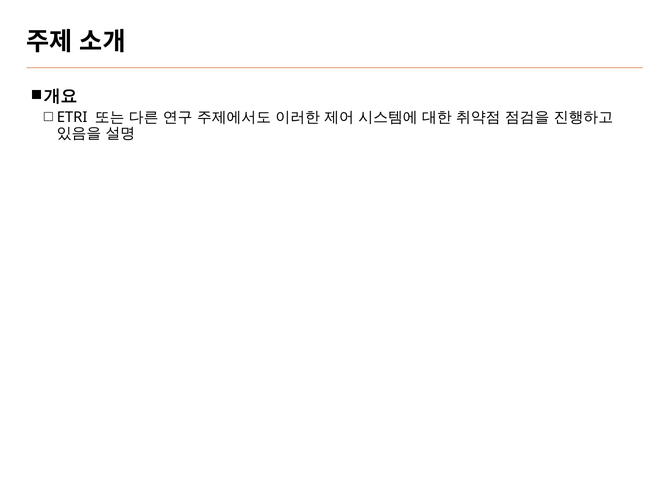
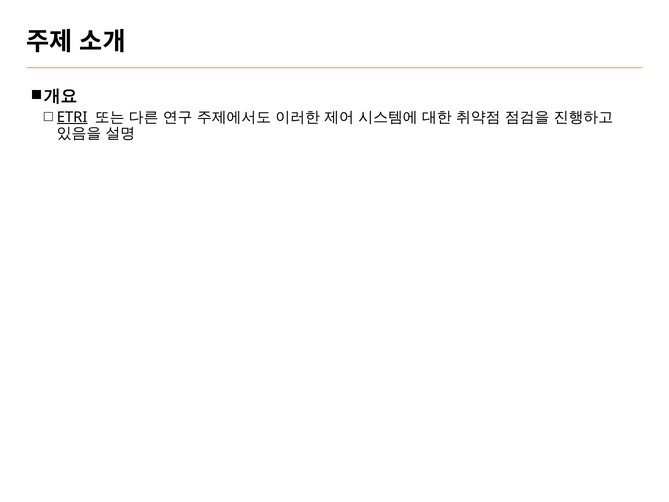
ETRI underline: none -> present
